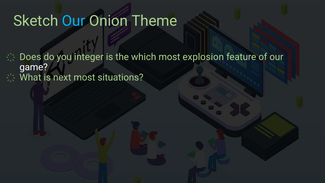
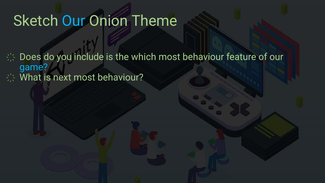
integer: integer -> include
explosion at (203, 57): explosion -> behaviour
game colour: white -> light blue
next most situations: situations -> behaviour
